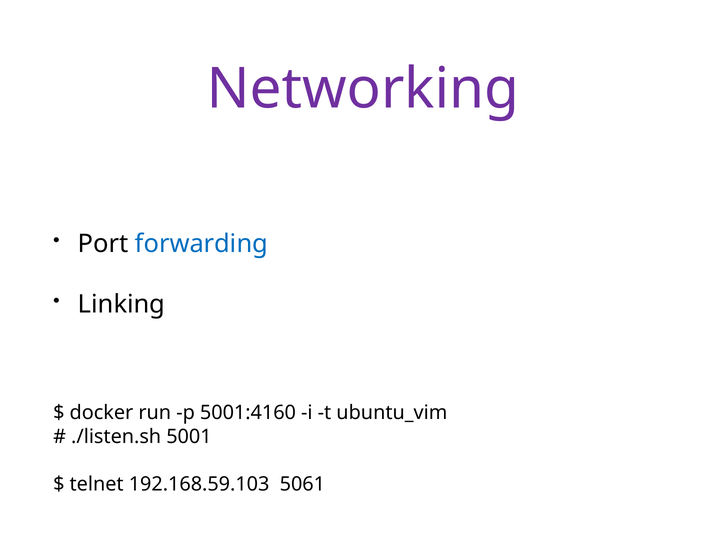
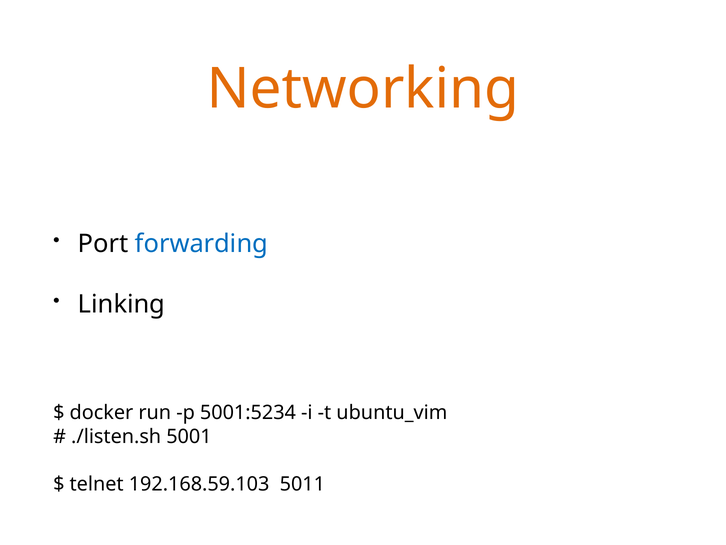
Networking colour: purple -> orange
5001:4160: 5001:4160 -> 5001:5234
5061: 5061 -> 5011
